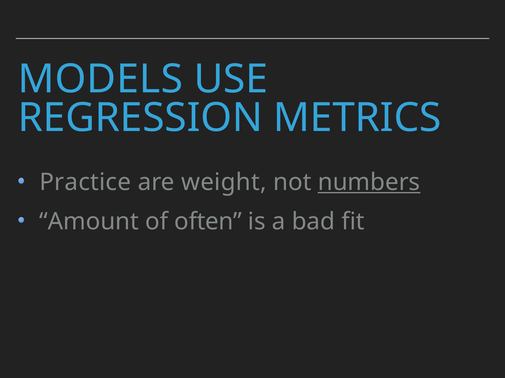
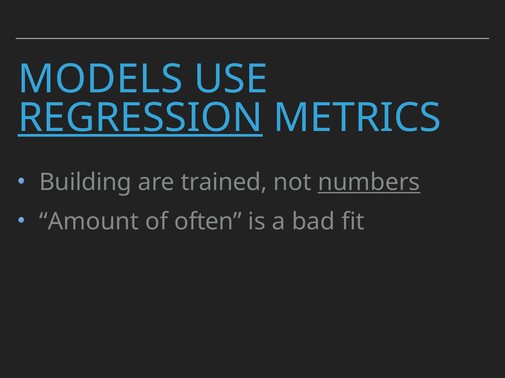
REGRESSION underline: none -> present
Practice: Practice -> Building
weight: weight -> trained
